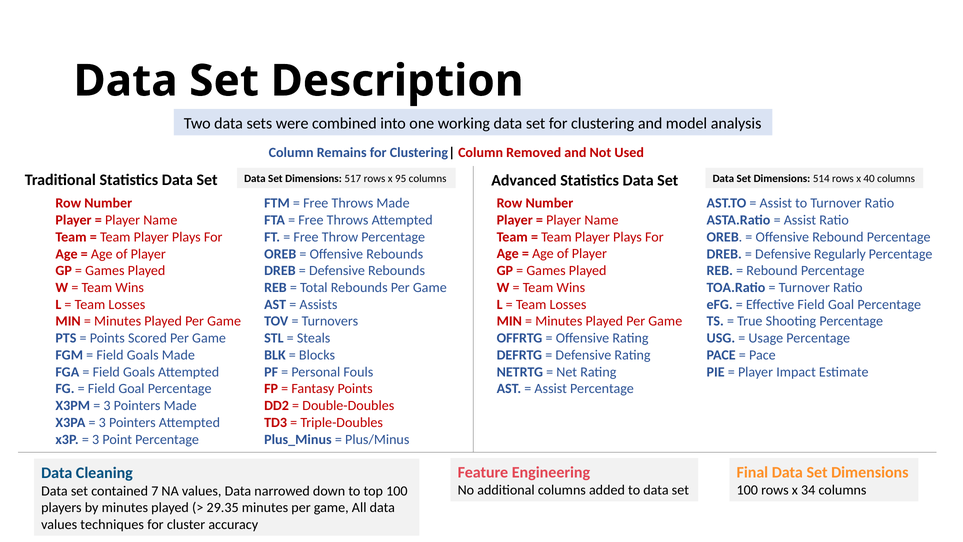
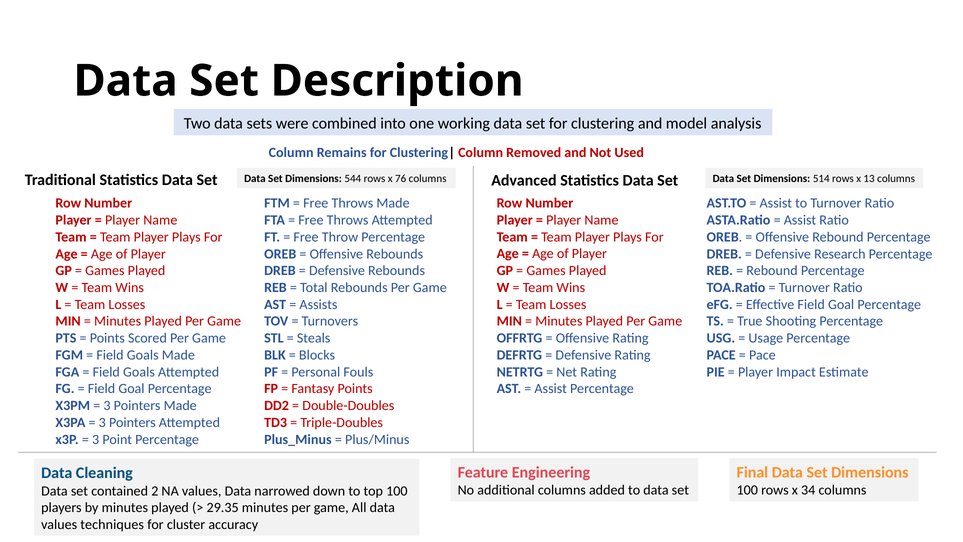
517: 517 -> 544
95: 95 -> 76
40: 40 -> 13
Regularly: Regularly -> Research
7: 7 -> 2
